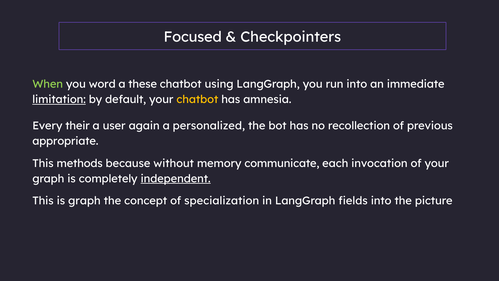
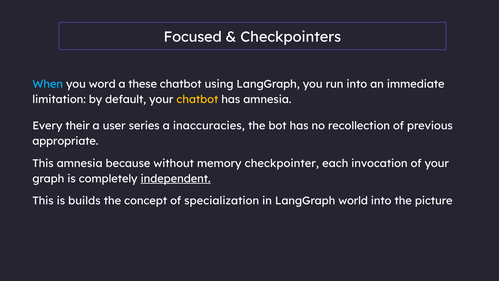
When colour: light green -> light blue
limitation underline: present -> none
again: again -> series
personalized: personalized -> inaccuracies
This methods: methods -> amnesia
communicate: communicate -> checkpointer
is graph: graph -> builds
fields: fields -> world
